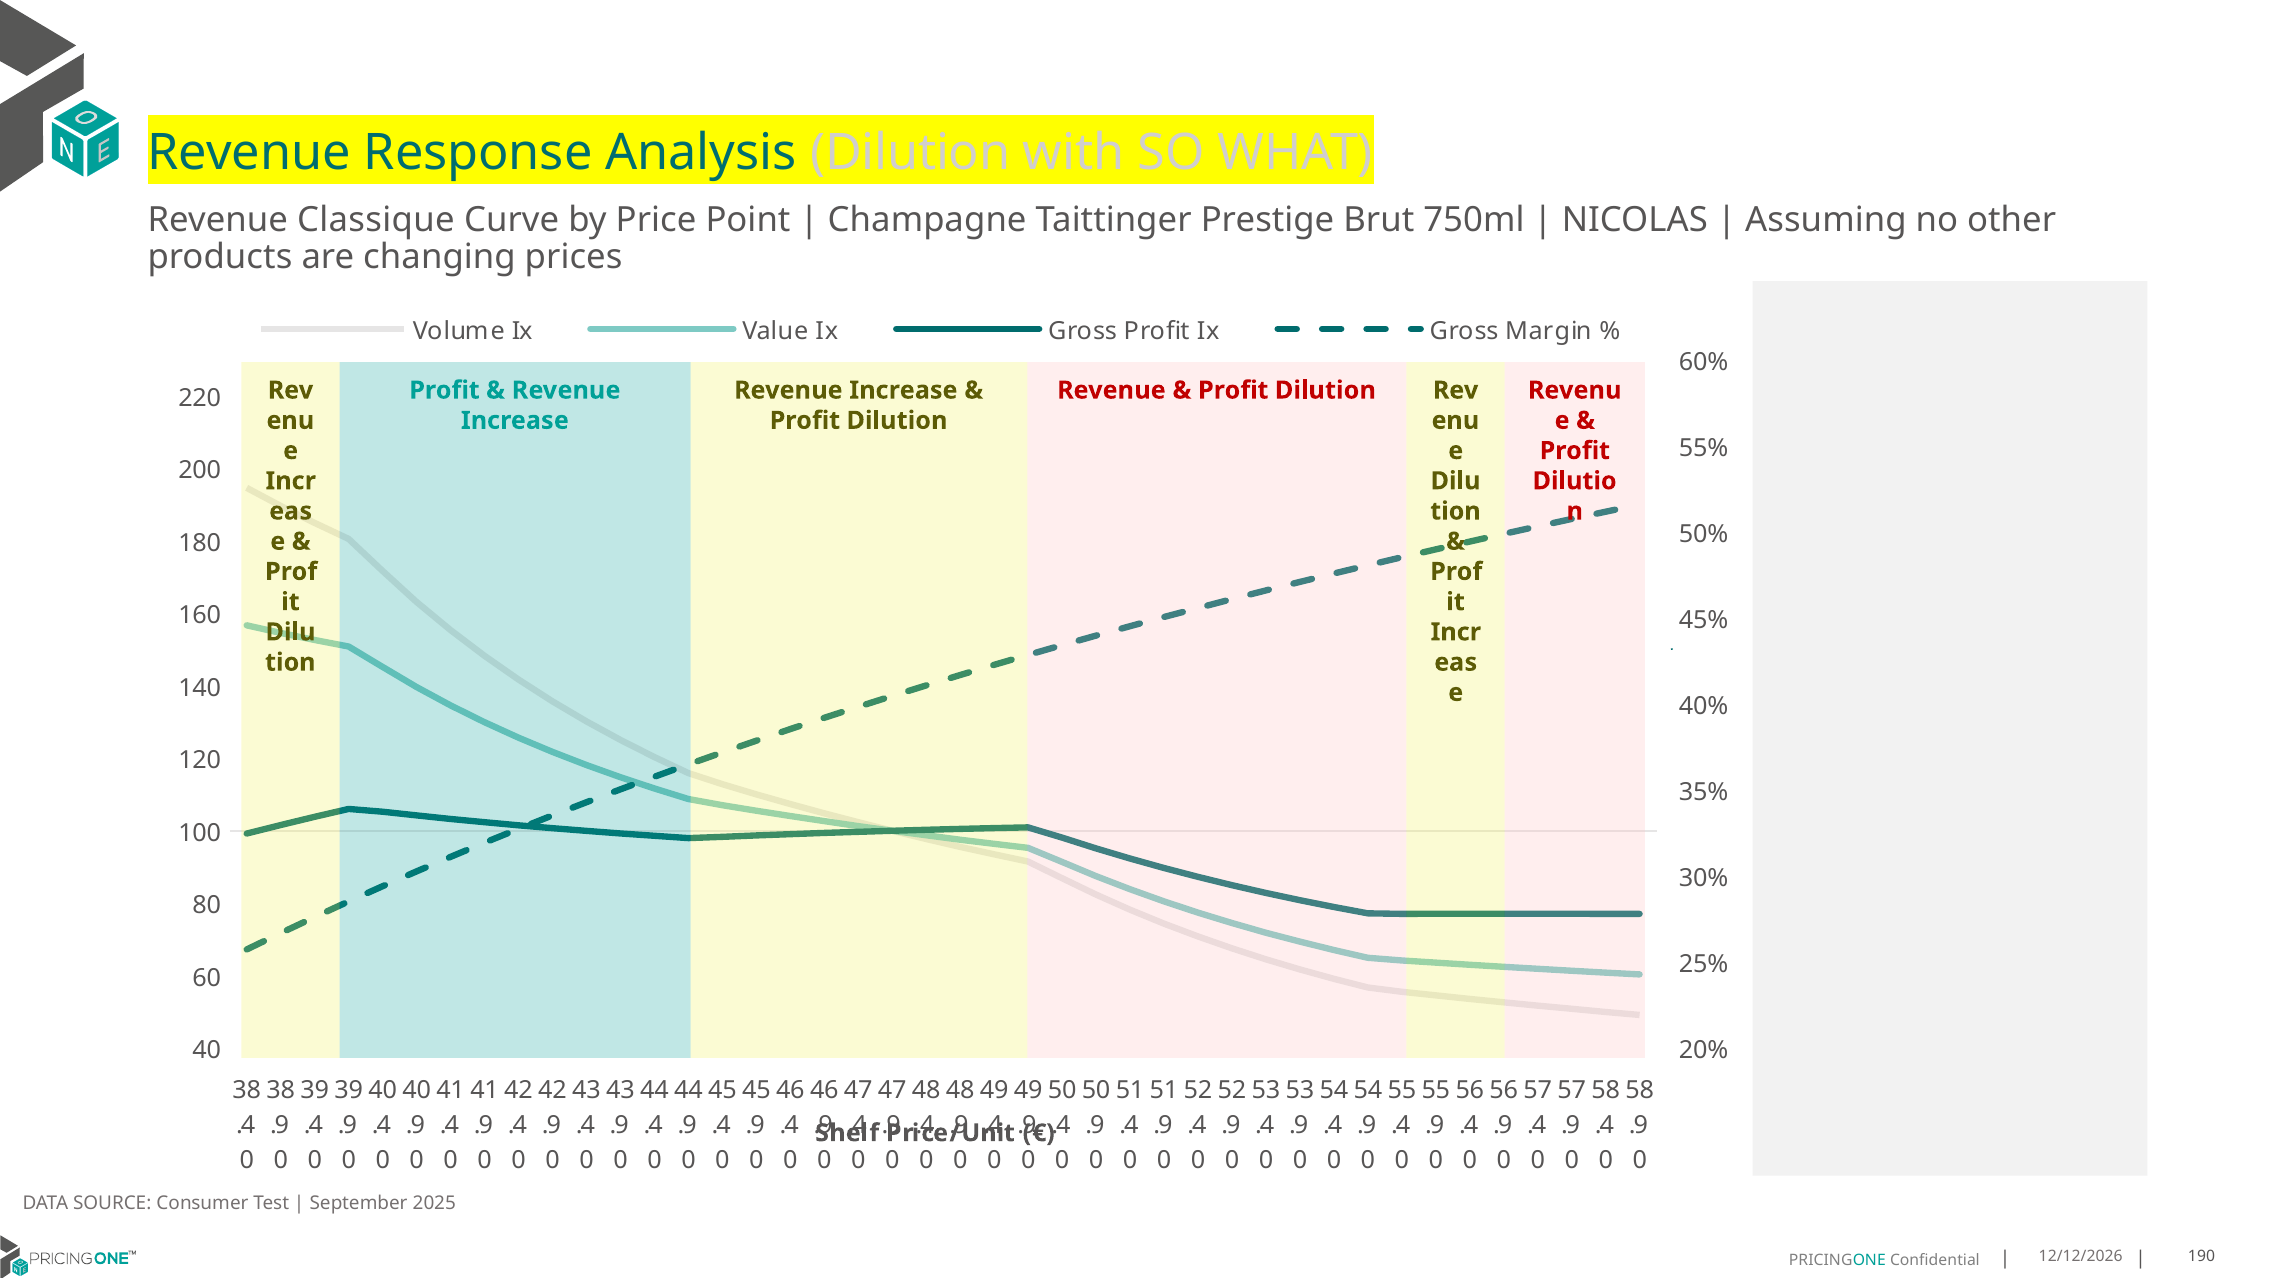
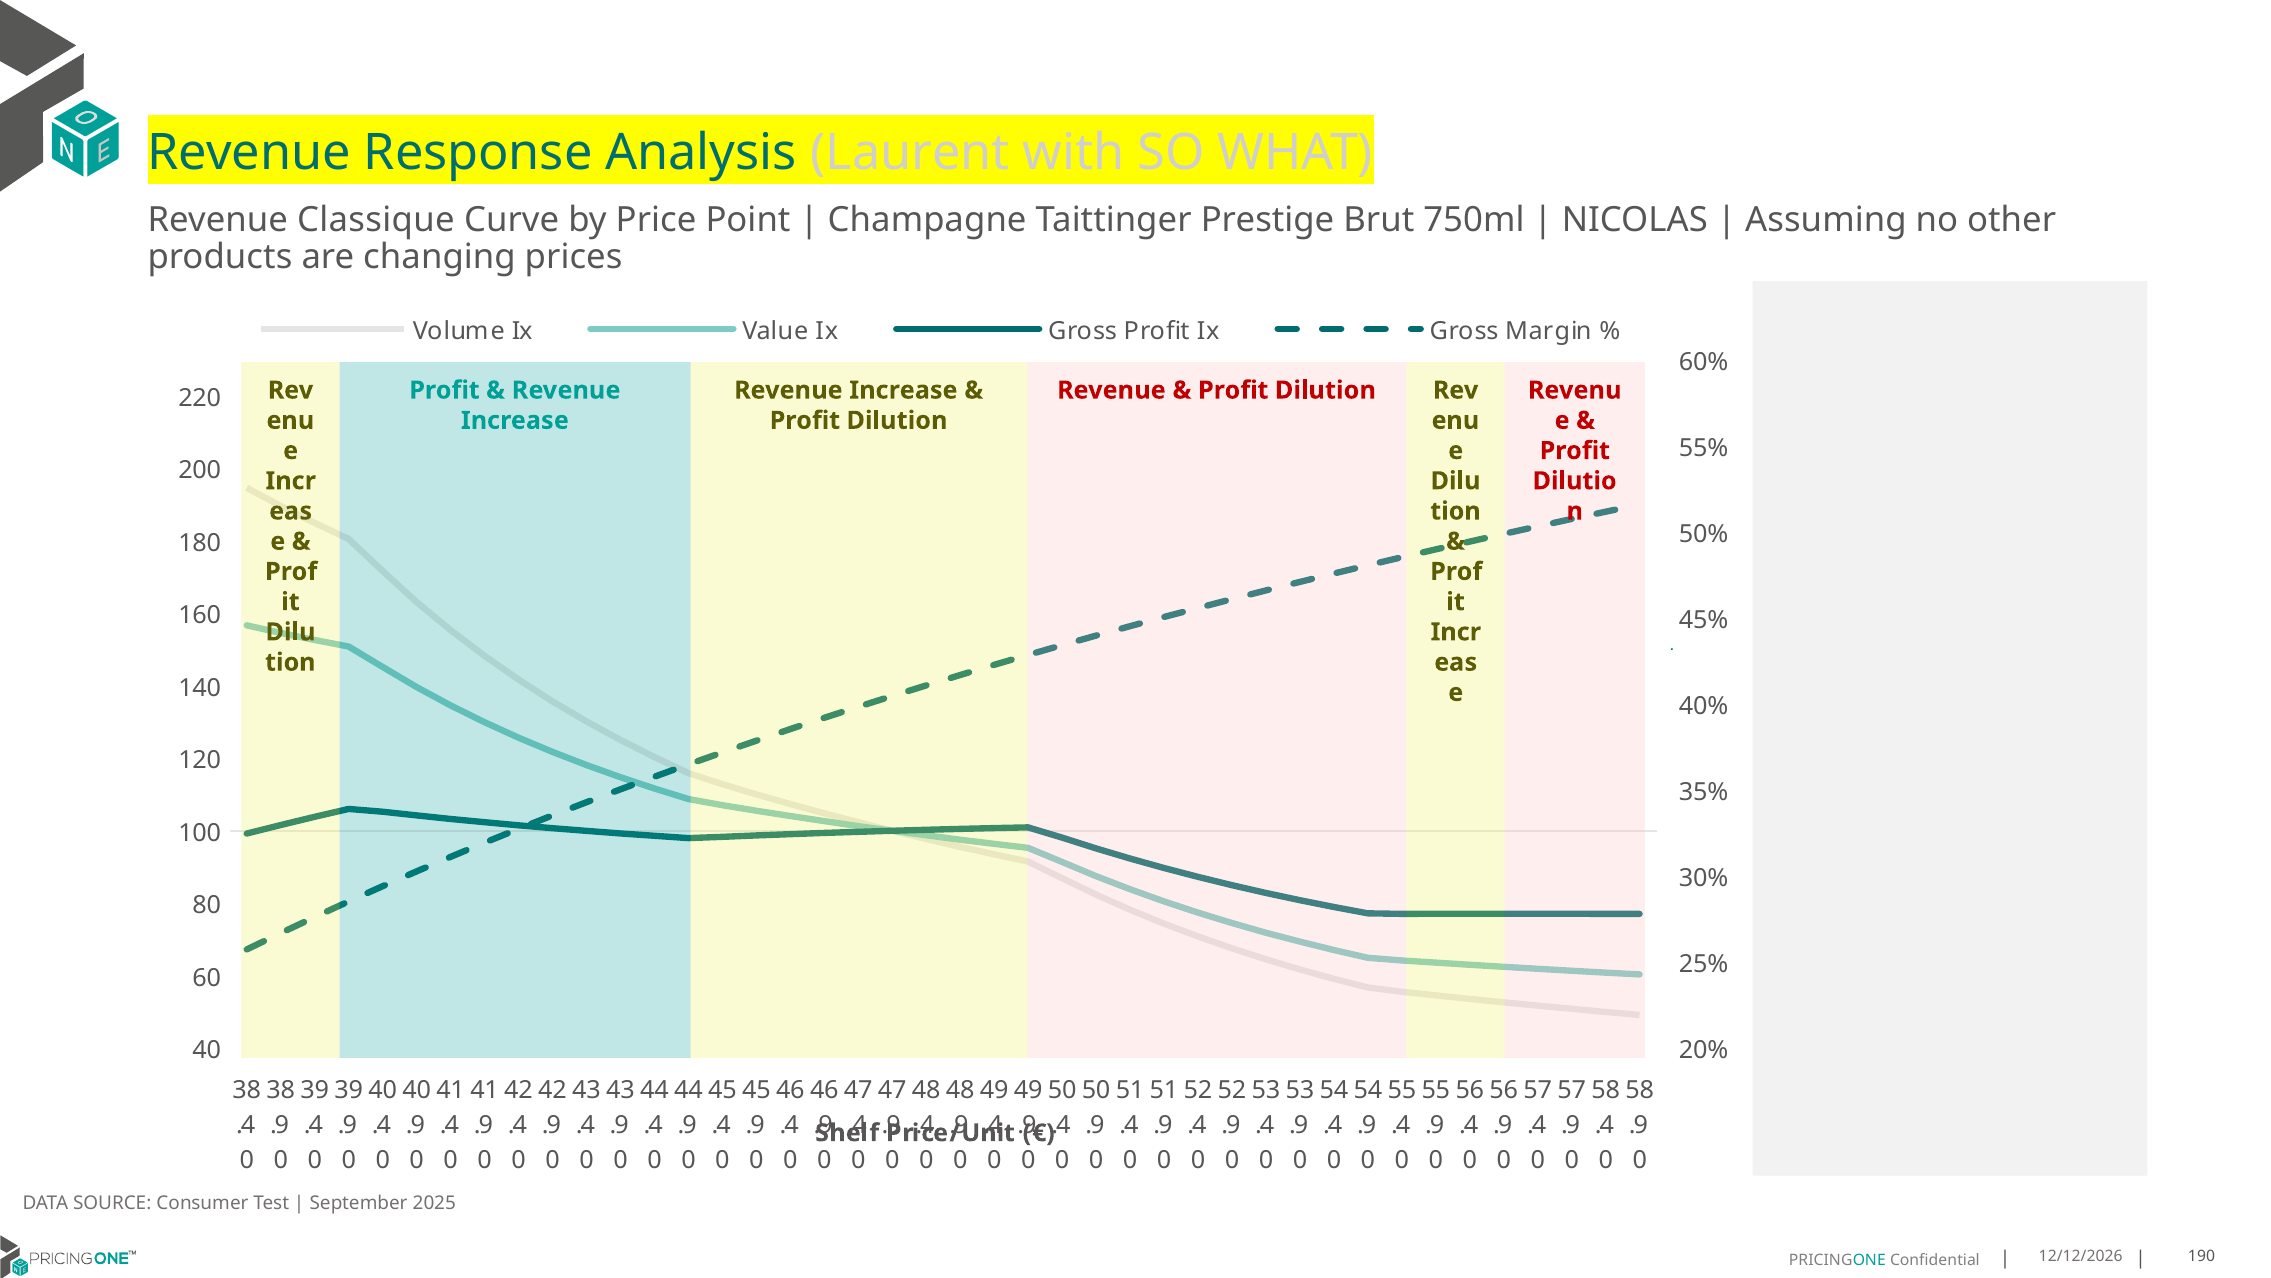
Analysis Dilution: Dilution -> Laurent
